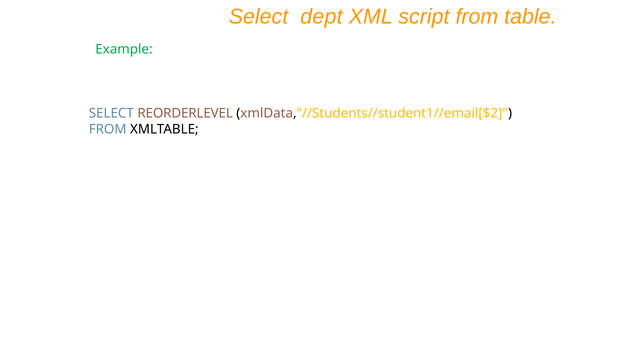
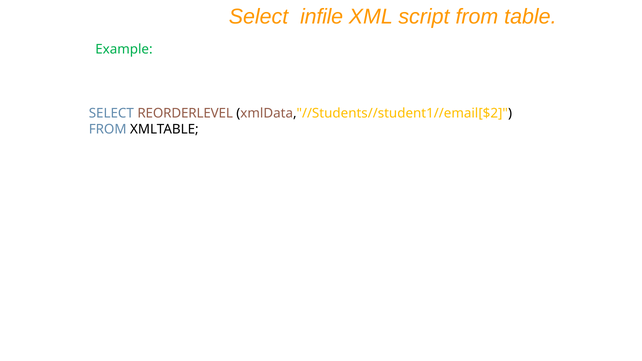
dept: dept -> infile
